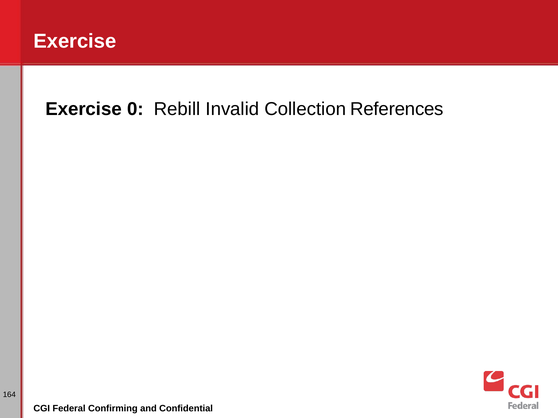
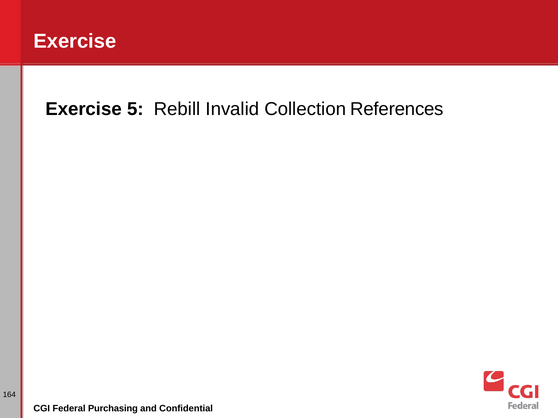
0: 0 -> 5
Confirming: Confirming -> Purchasing
